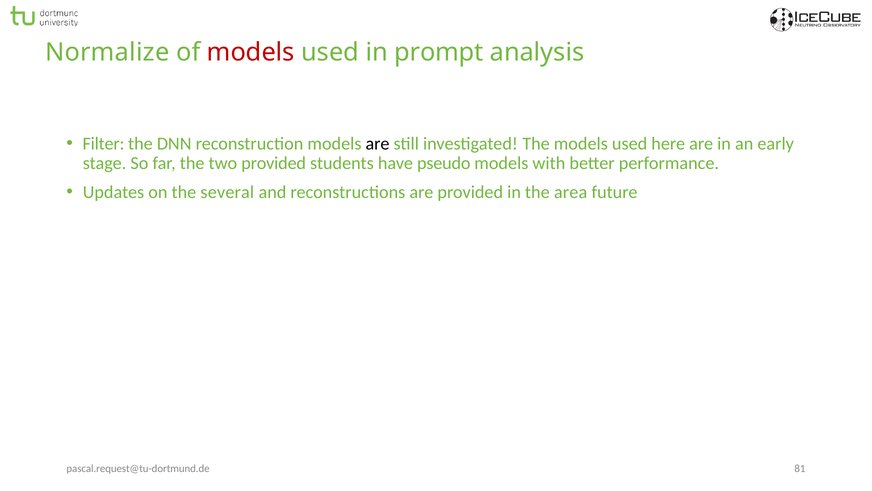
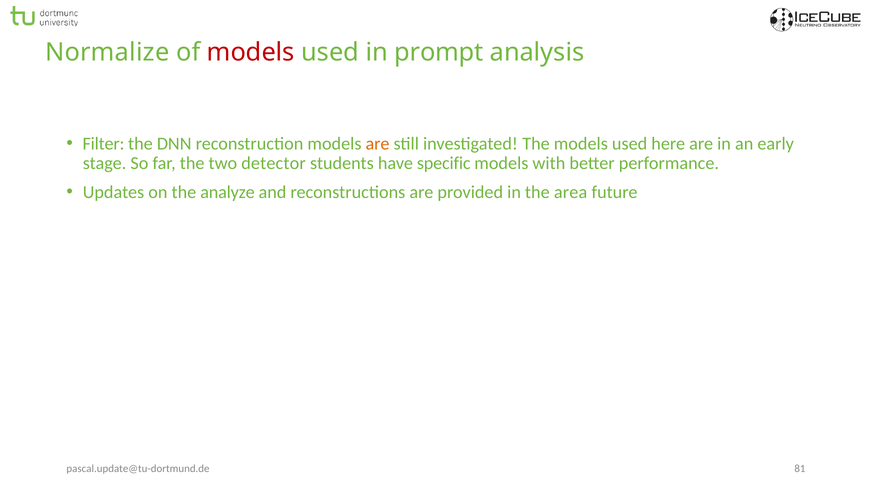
are at (378, 144) colour: black -> orange
two provided: provided -> detector
pseudo: pseudo -> specific
several: several -> analyze
pascal.request@tu-dortmund.de: pascal.request@tu-dortmund.de -> pascal.update@tu-dortmund.de
